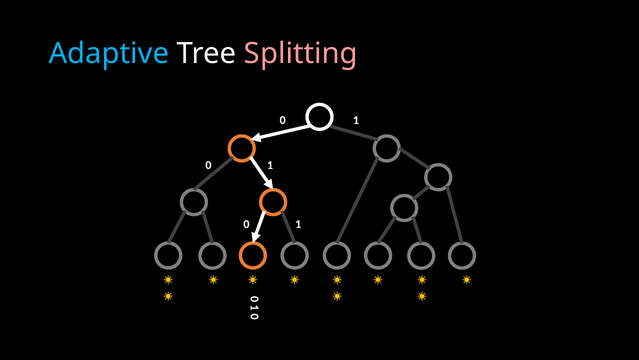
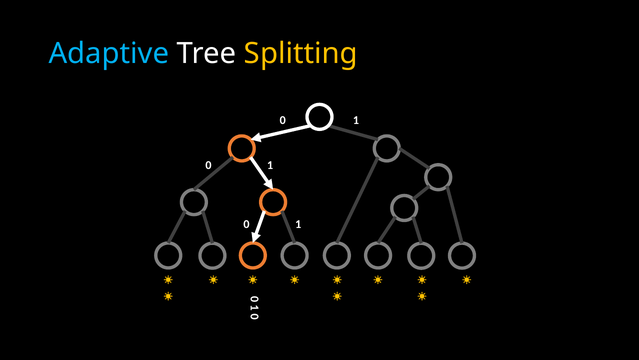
Splitting colour: pink -> yellow
